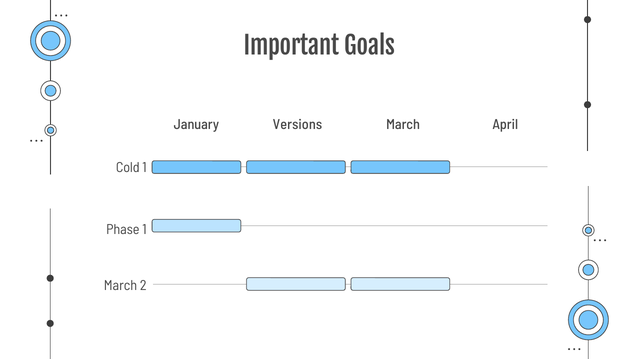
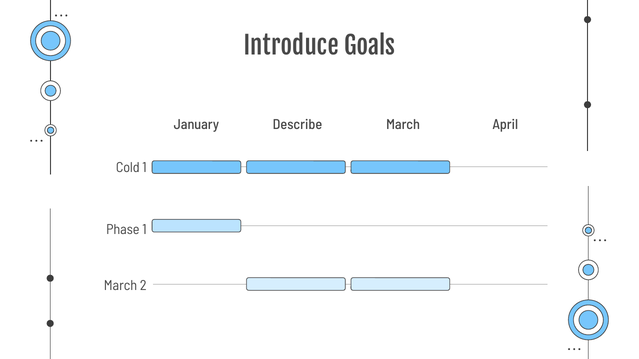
Important: Important -> Introduce
Versions: Versions -> Describe
